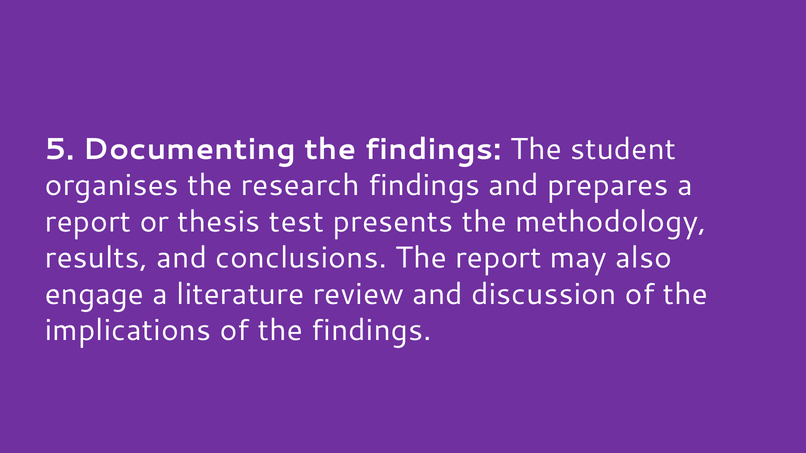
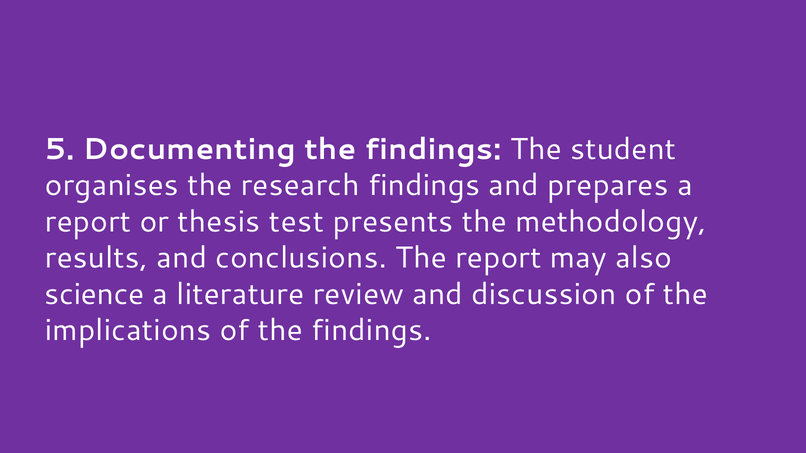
engage: engage -> science
